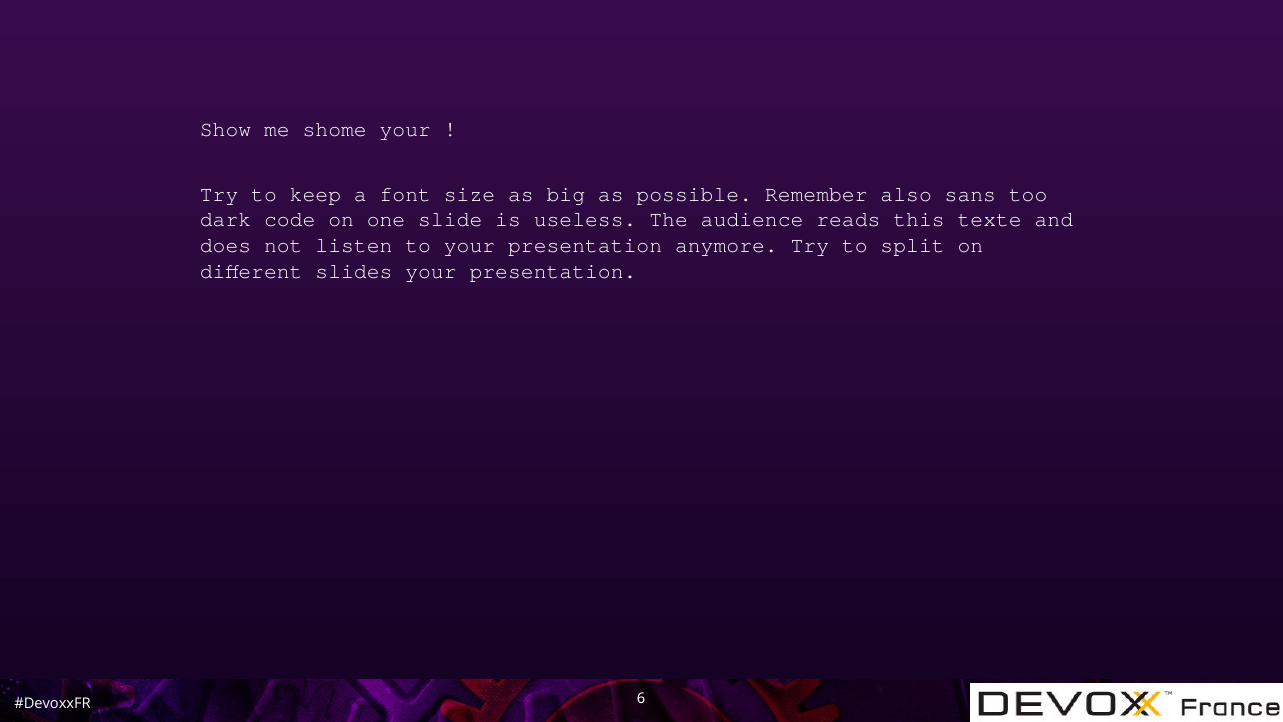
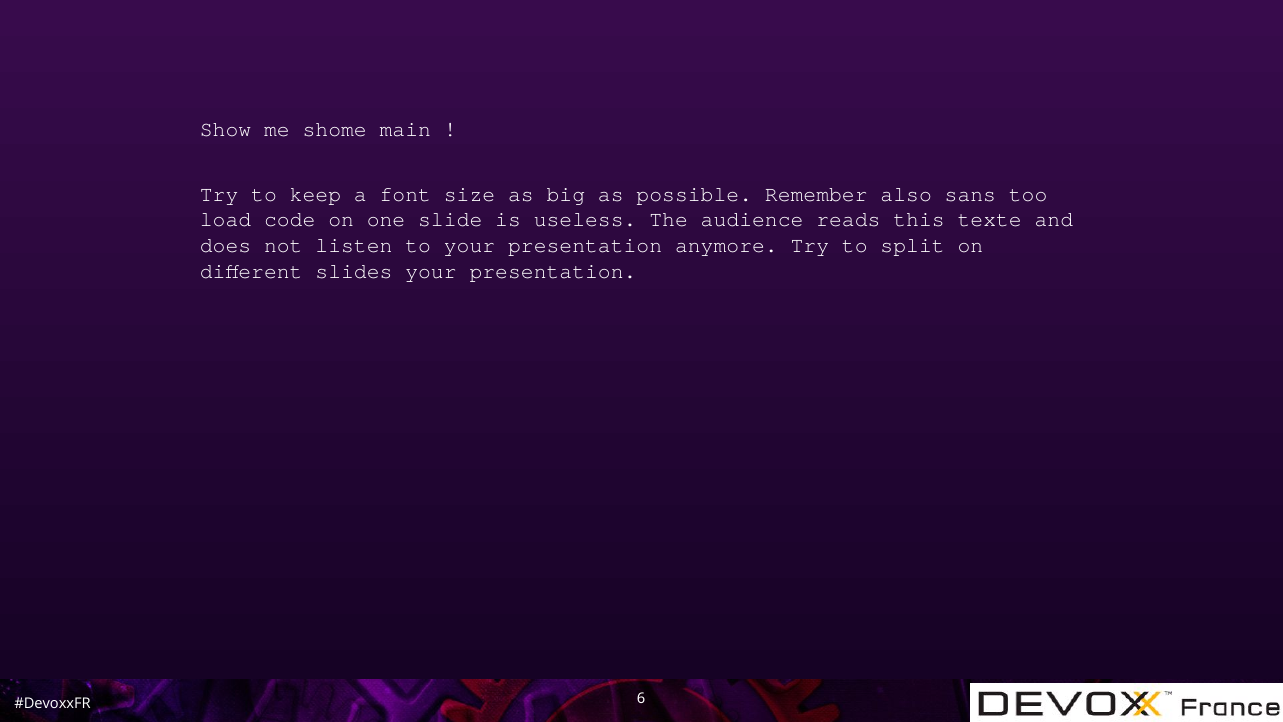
shome your: your -> main
dark: dark -> load
